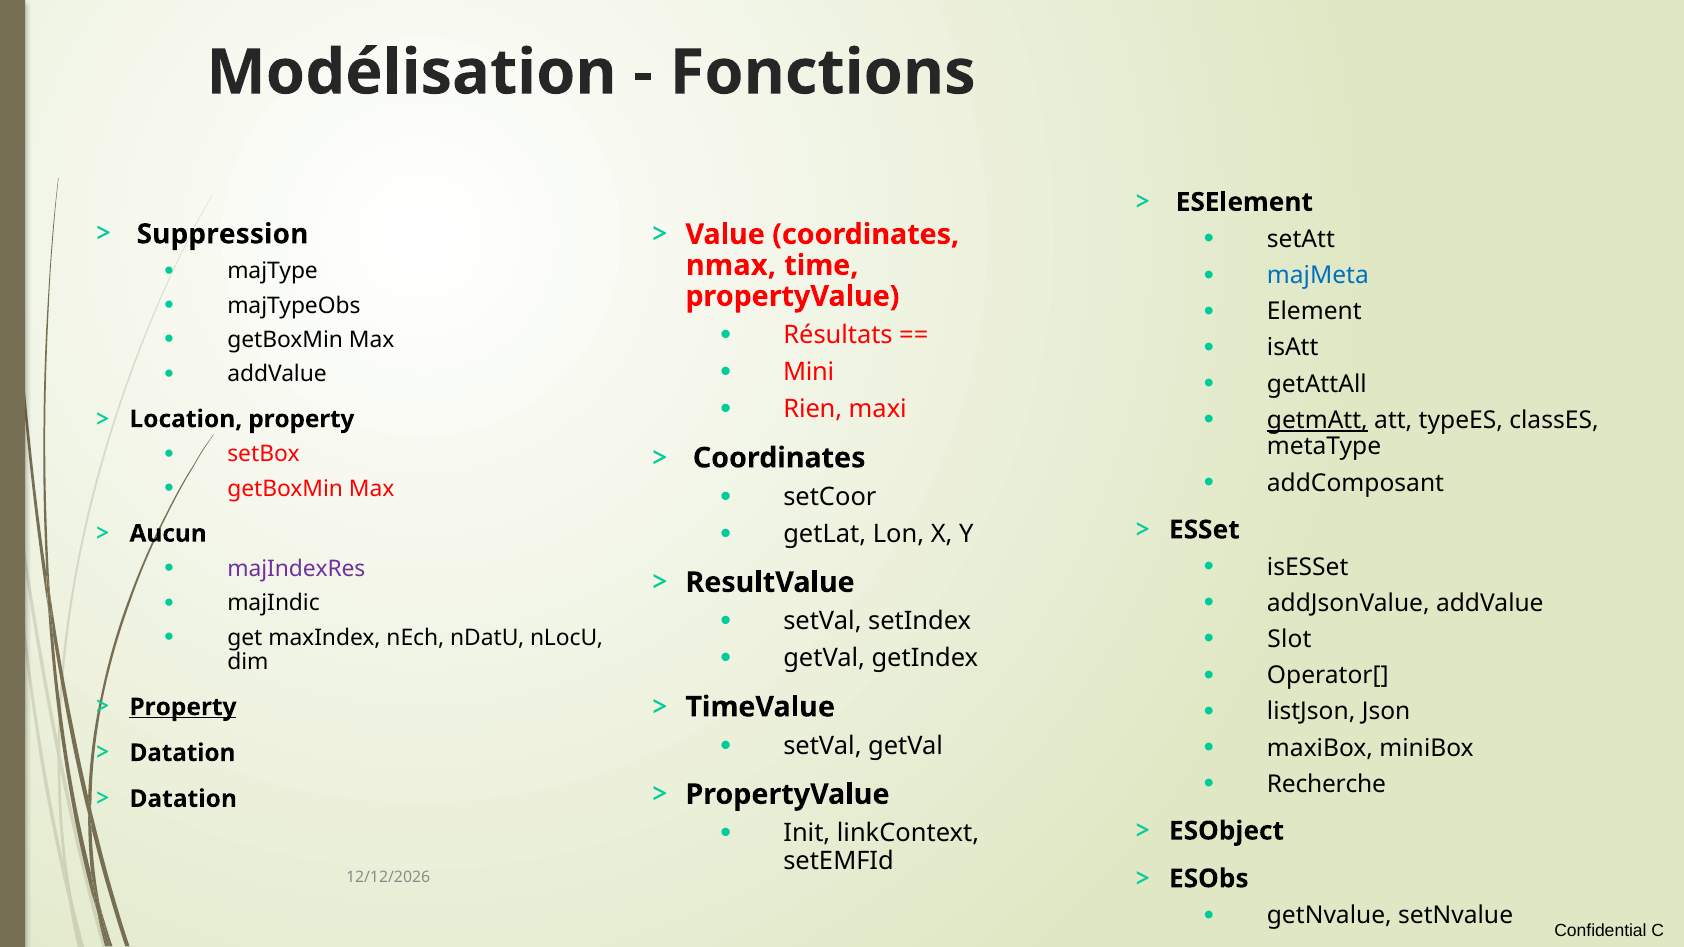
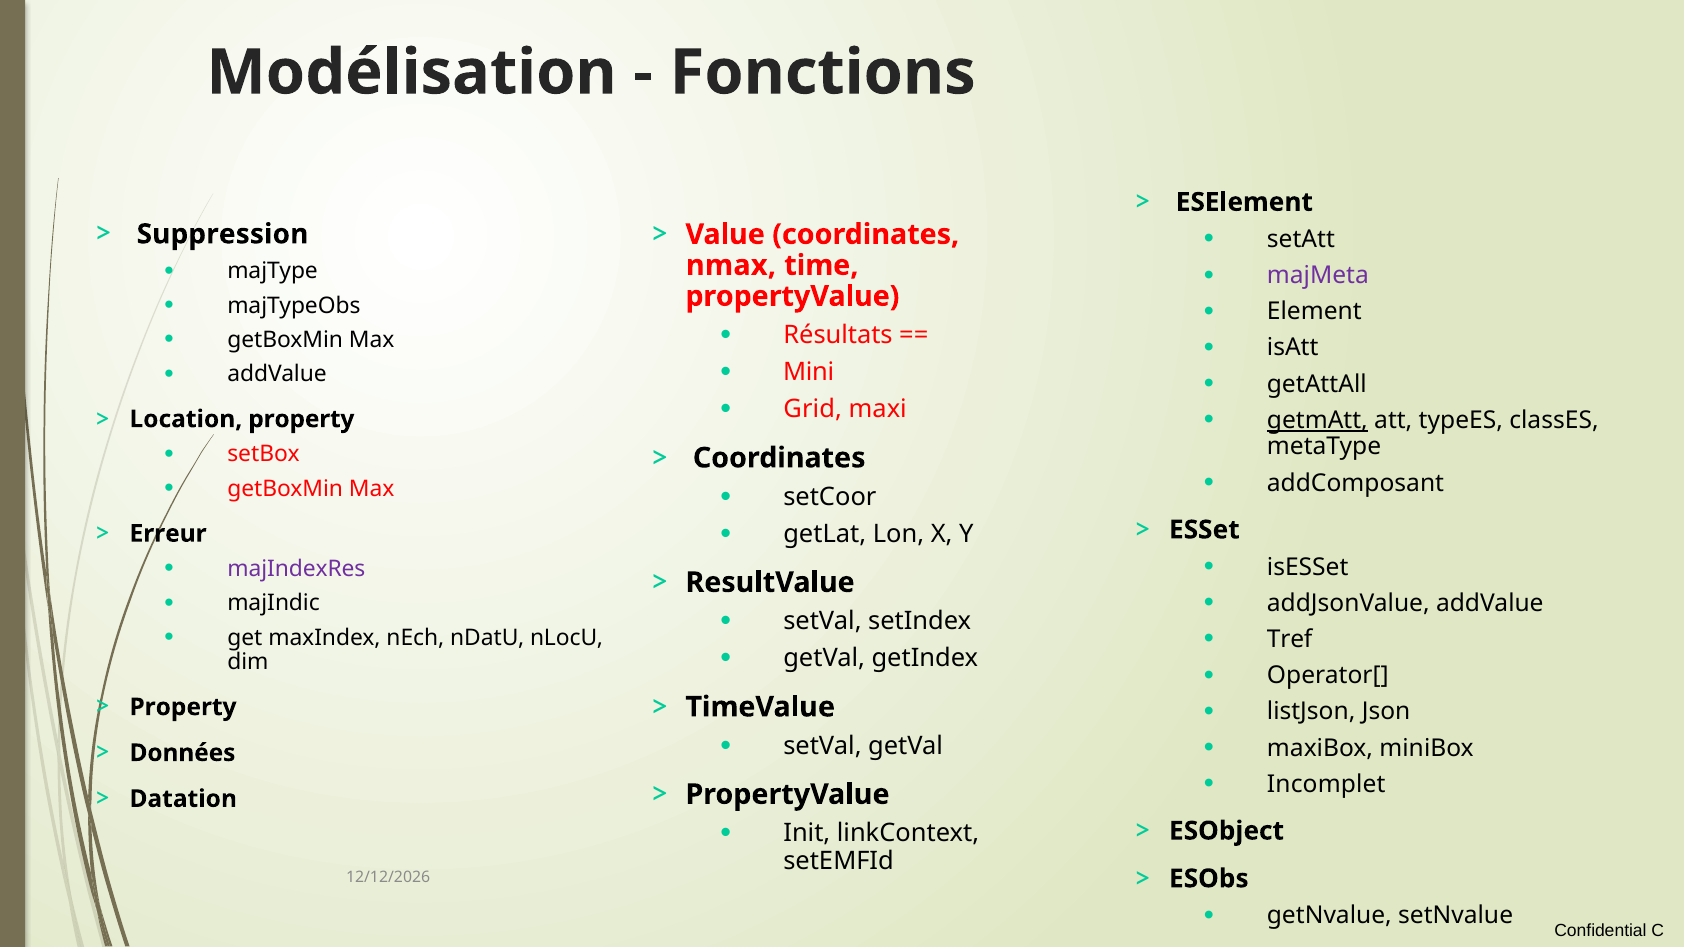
majMeta colour: blue -> purple
Rien: Rien -> Grid
Aucun: Aucun -> Erreur
Slot: Slot -> Tref
Property at (183, 707) underline: present -> none
Datation at (182, 753): Datation -> Données
Recherche: Recherche -> Incomplet
